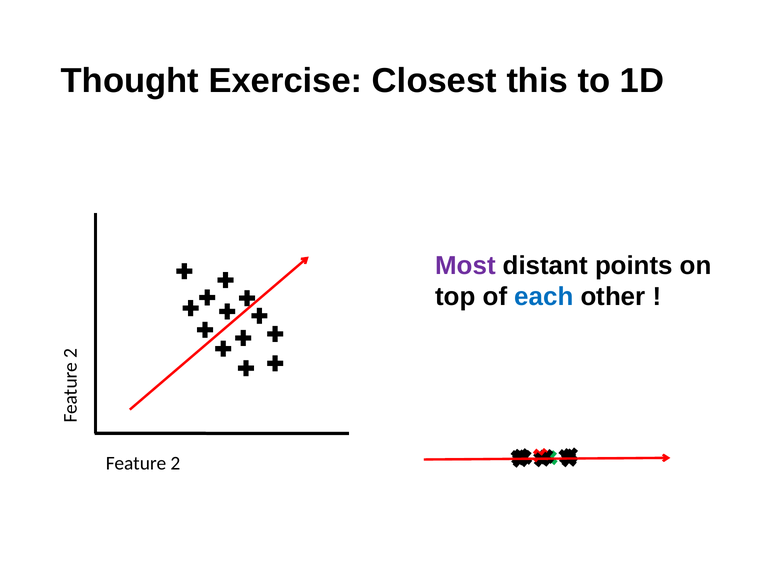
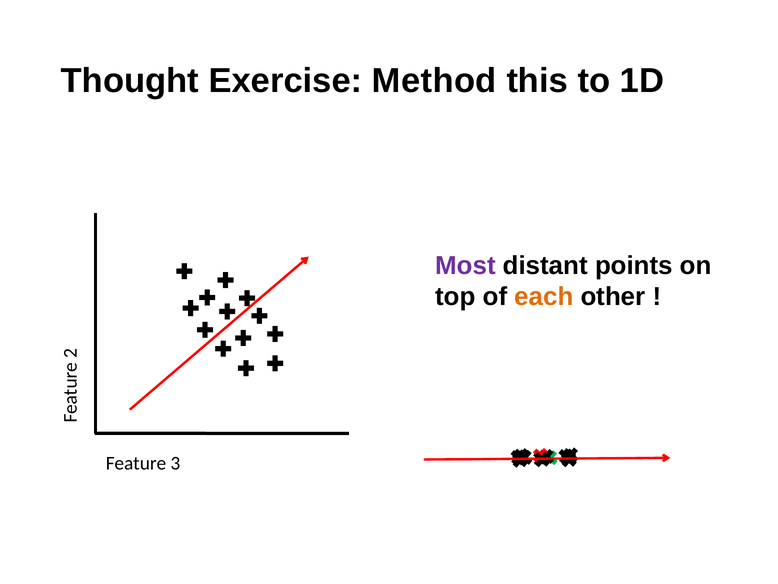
Closest: Closest -> Method
each colour: blue -> orange
Feature 2: 2 -> 3
